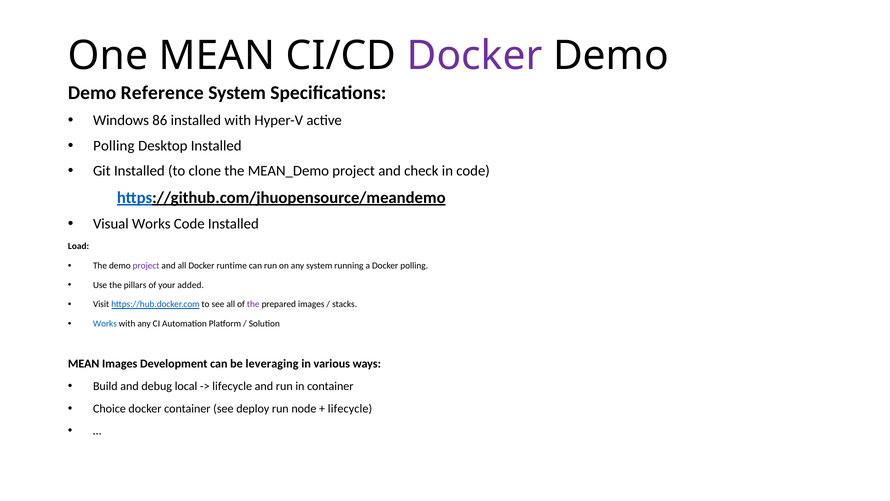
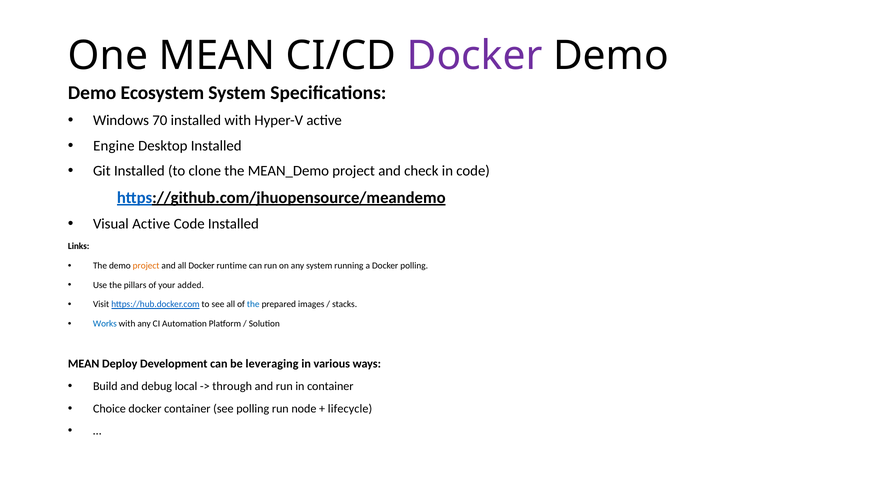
Reference: Reference -> Ecosystem
86: 86 -> 70
Polling at (114, 146): Polling -> Engine
Visual Works: Works -> Active
Load: Load -> Links
project at (146, 265) colour: purple -> orange
the at (253, 304) colour: purple -> blue
MEAN Images: Images -> Deploy
lifecycle at (232, 386): lifecycle -> through
see deploy: deploy -> polling
